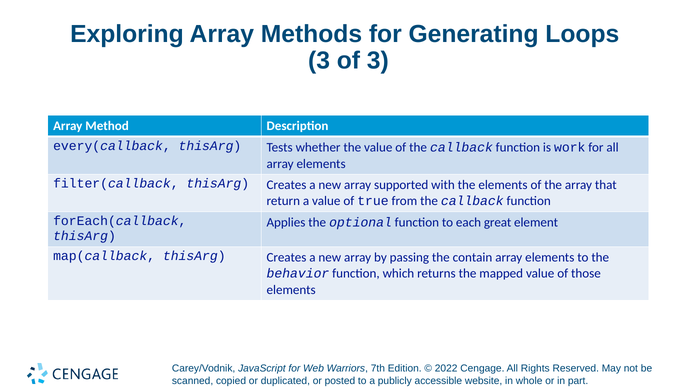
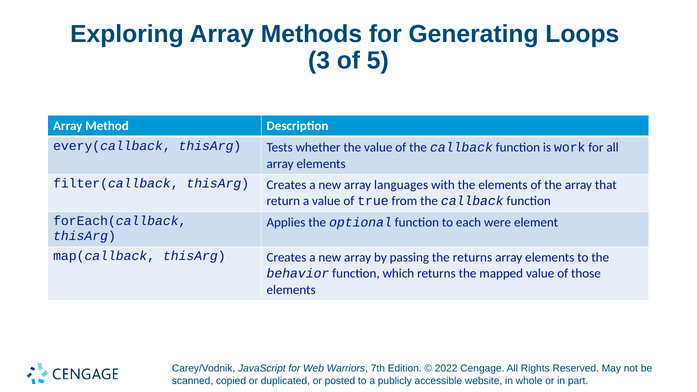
of 3: 3 -> 5
supported: supported -> languages
great: great -> were
the contain: contain -> returns
